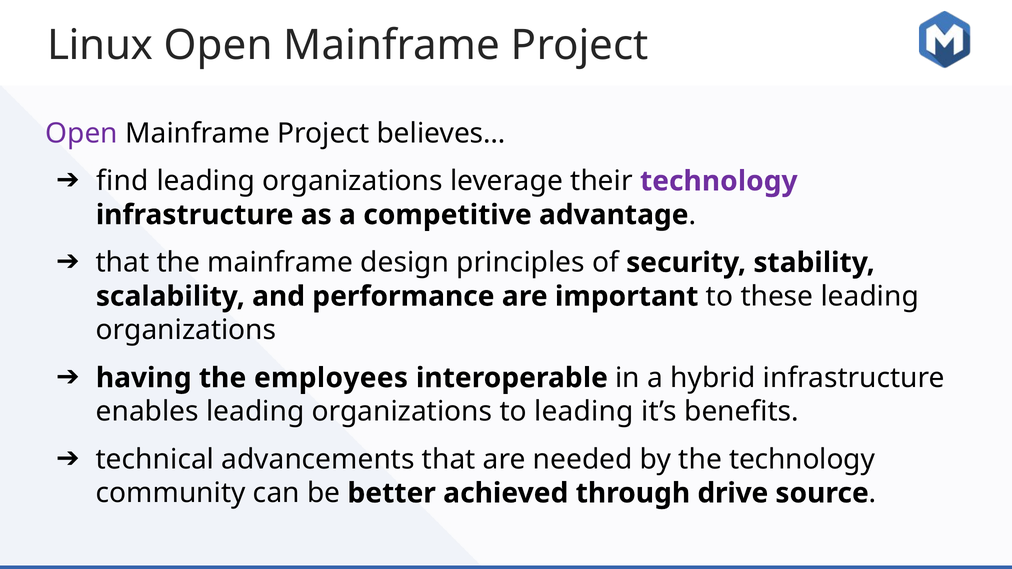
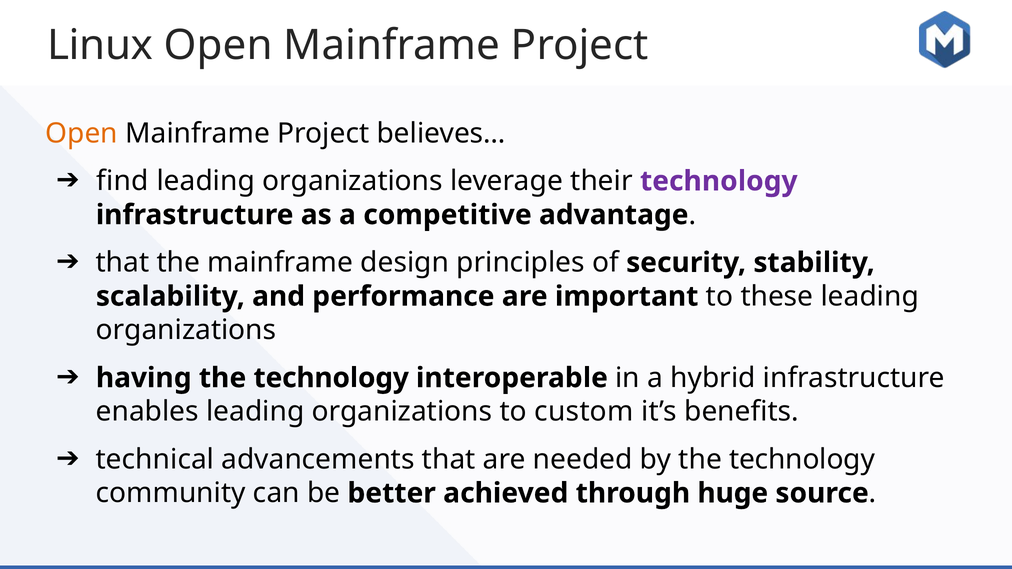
Open at (82, 133) colour: purple -> orange
having the employees: employees -> technology
to leading: leading -> custom
drive: drive -> huge
